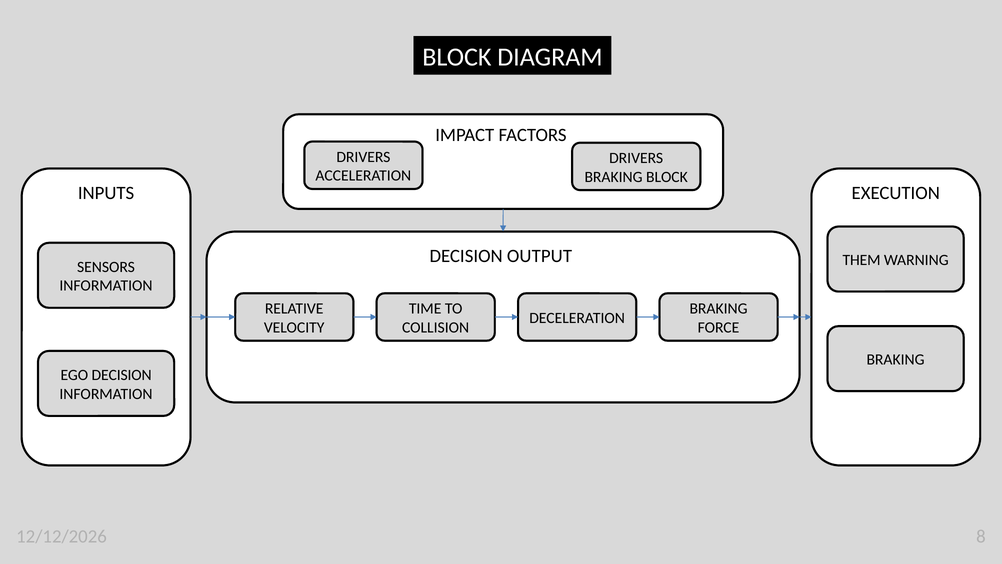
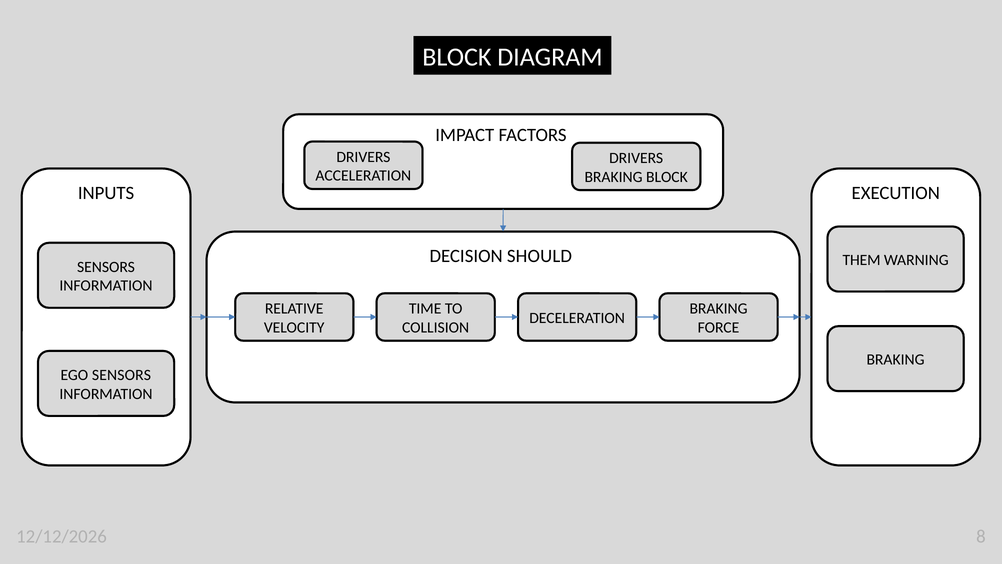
OUTPUT: OUTPUT -> SHOULD
EGO DECISION: DECISION -> SENSORS
